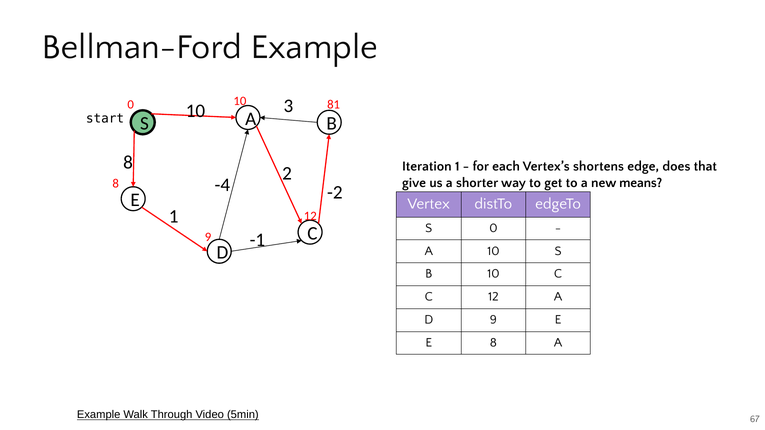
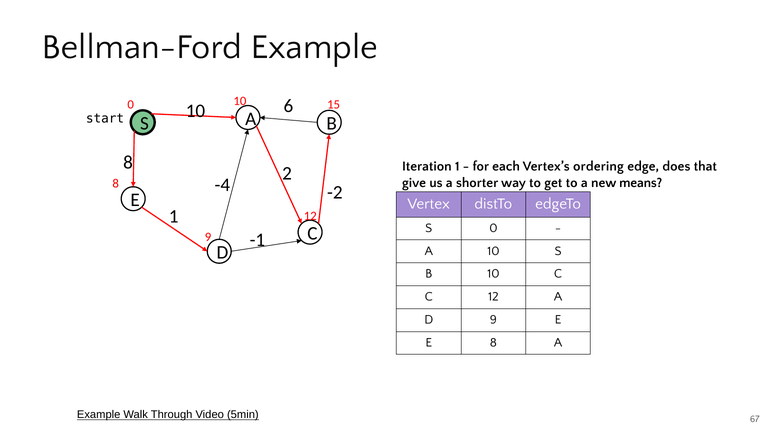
81: 81 -> 15
3: 3 -> 6
shortens: shortens -> ordering
